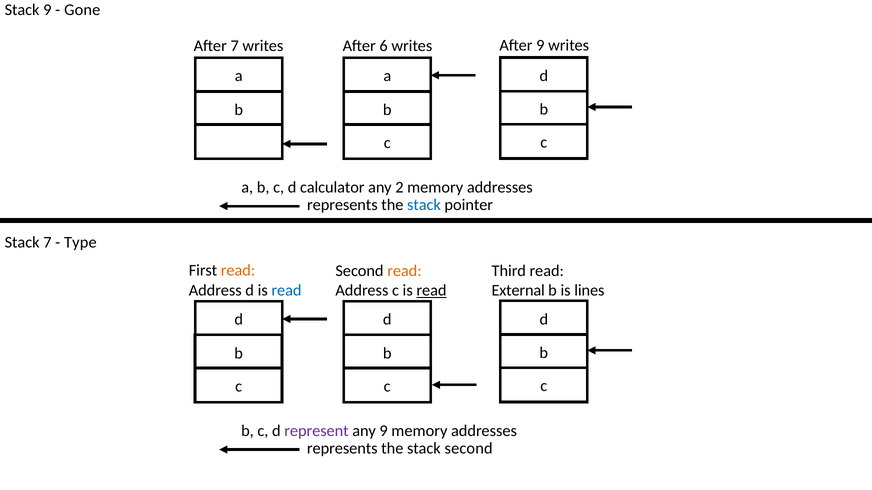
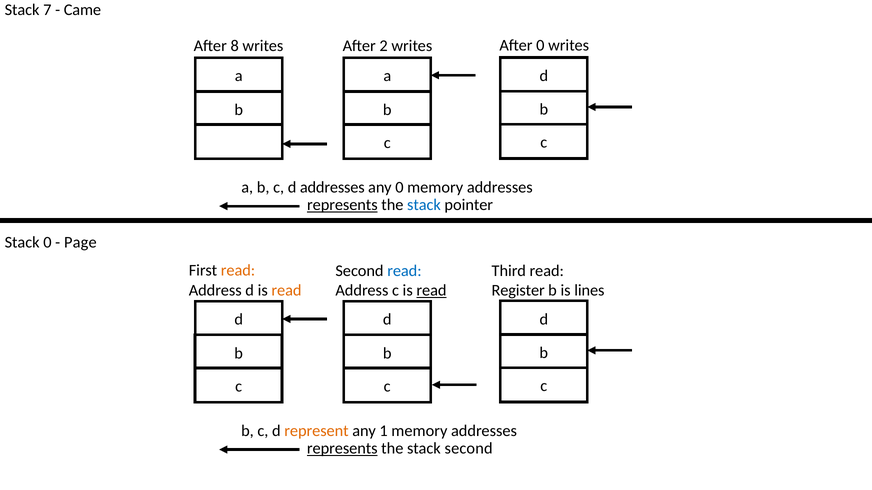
Stack 9: 9 -> 7
Gone: Gone -> Came
After 7: 7 -> 8
6: 6 -> 2
After 9: 9 -> 0
d calculator: calculator -> addresses
any 2: 2 -> 0
represents at (342, 205) underline: none -> present
Stack 7: 7 -> 0
Type: Type -> Page
read at (404, 271) colour: orange -> blue
read at (287, 290) colour: blue -> orange
External: External -> Register
represent colour: purple -> orange
any 9: 9 -> 1
represents at (342, 449) underline: none -> present
